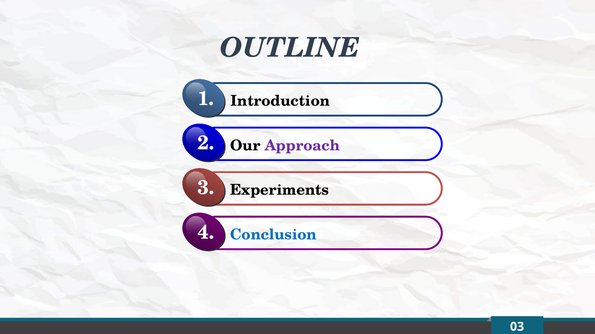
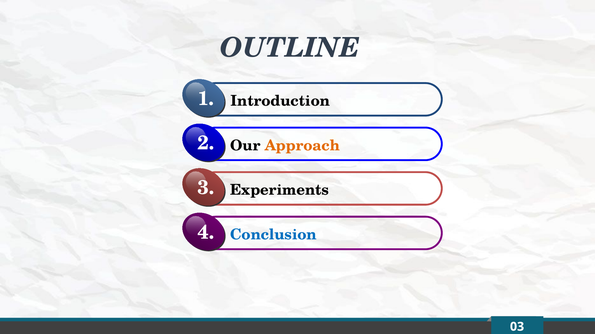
Approach colour: purple -> orange
